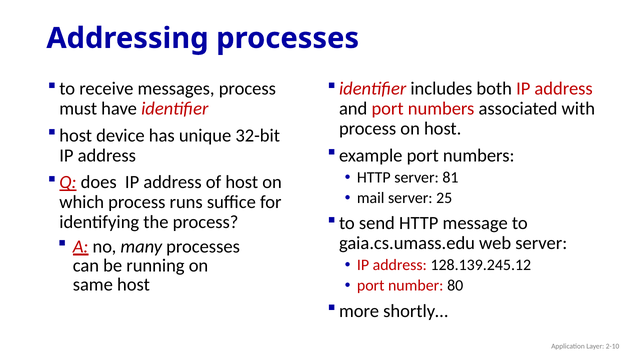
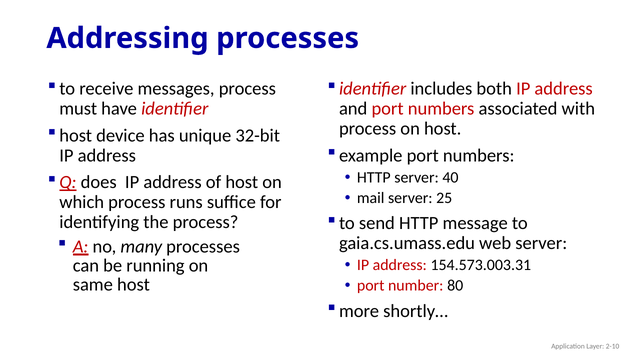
81: 81 -> 40
128.139.245.12: 128.139.245.12 -> 154.573.003.31
